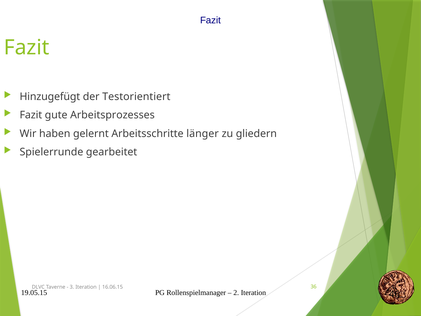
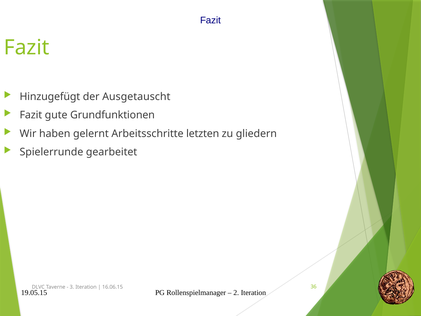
Testorientiert: Testorientiert -> Ausgetauscht
Arbeitsprozesses: Arbeitsprozesses -> Grundfunktionen
länger: länger -> letzten
46: 46 -> 37
